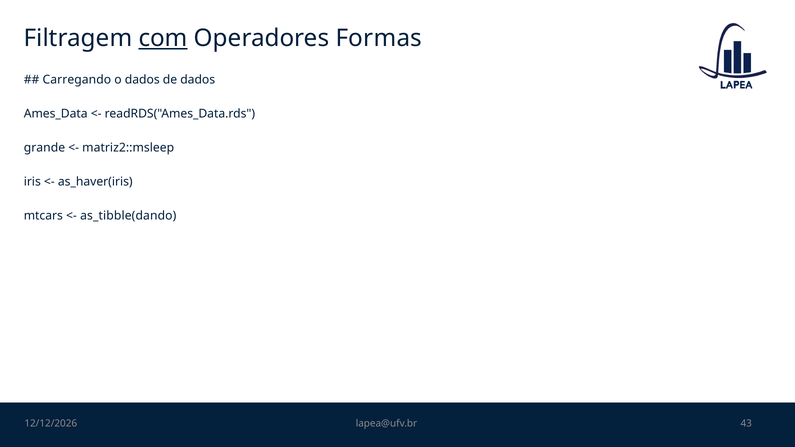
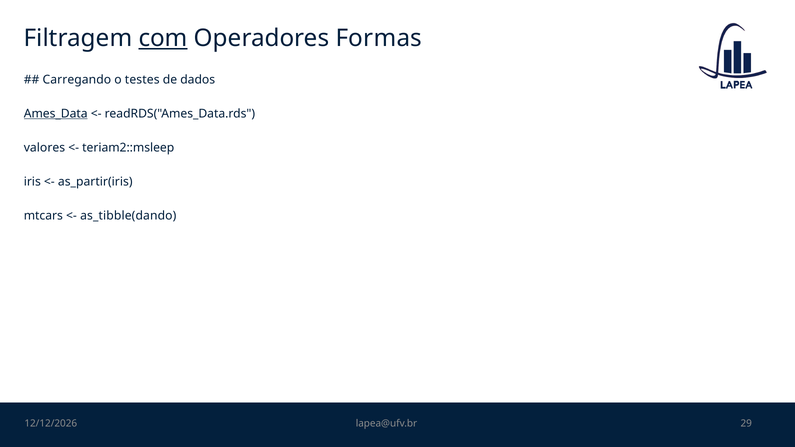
o dados: dados -> testes
Ames_Data underline: none -> present
grande: grande -> valores
matriz2::msleep: matriz2::msleep -> teriam2::msleep
as_haver(iris: as_haver(iris -> as_partir(iris
43: 43 -> 29
